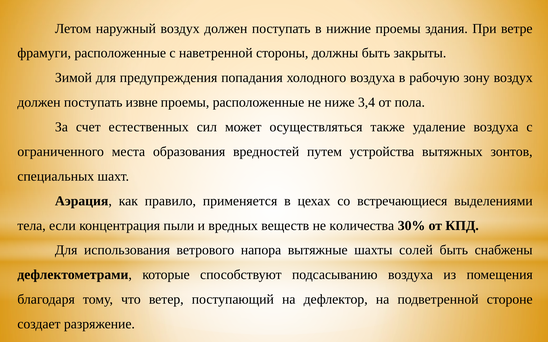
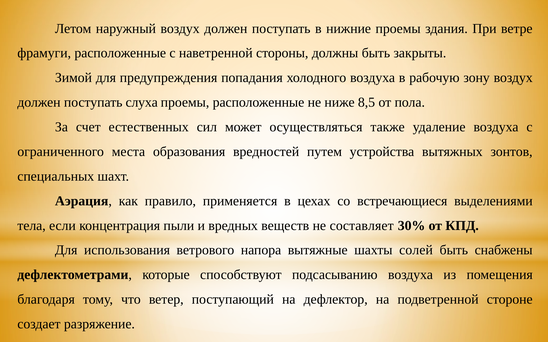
извне: извне -> слуха
3,4: 3,4 -> 8,5
количества: количества -> составляет
